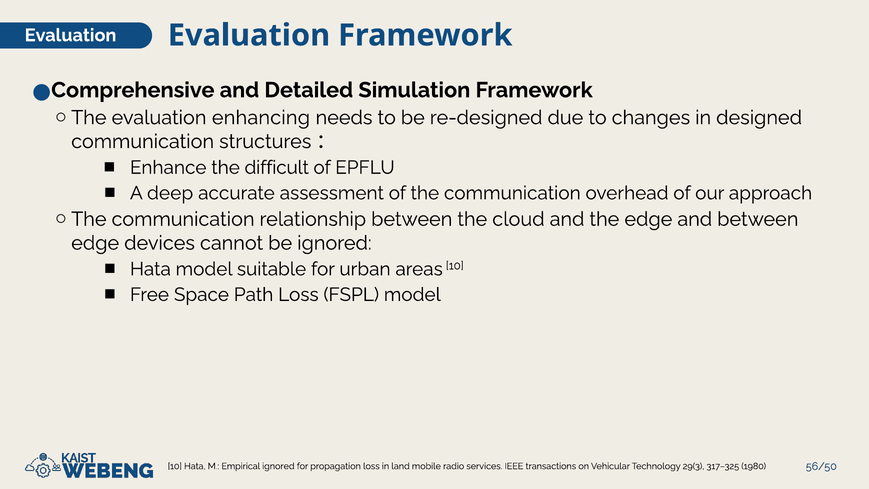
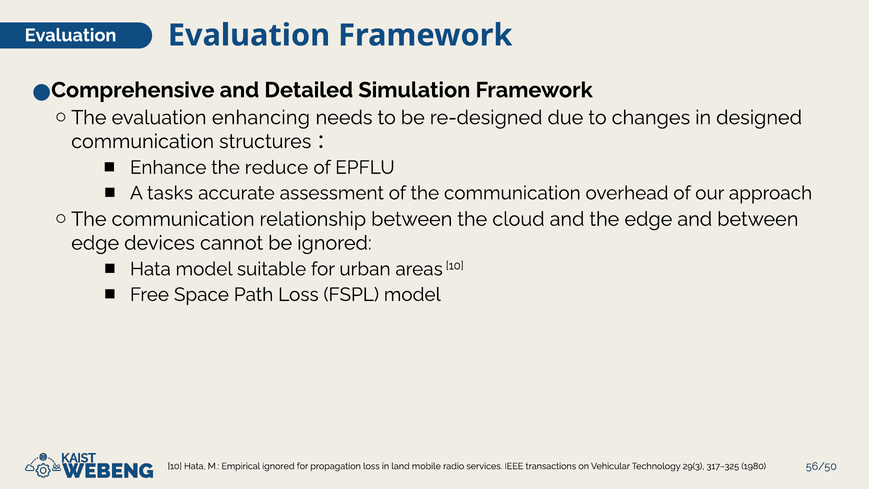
difficult: difficult -> reduce
deep: deep -> tasks
